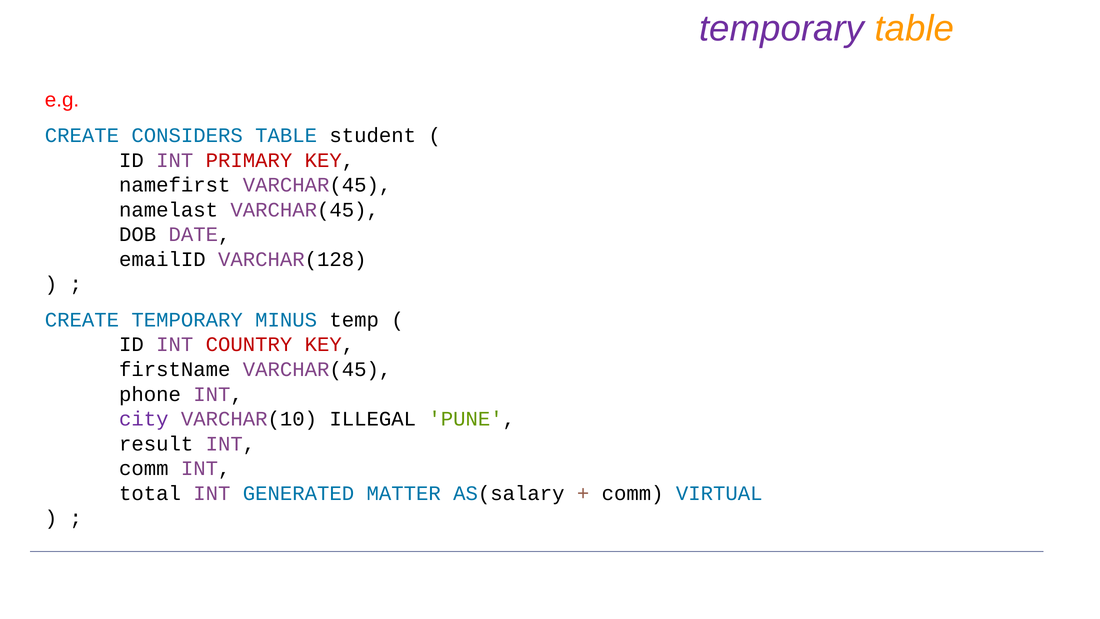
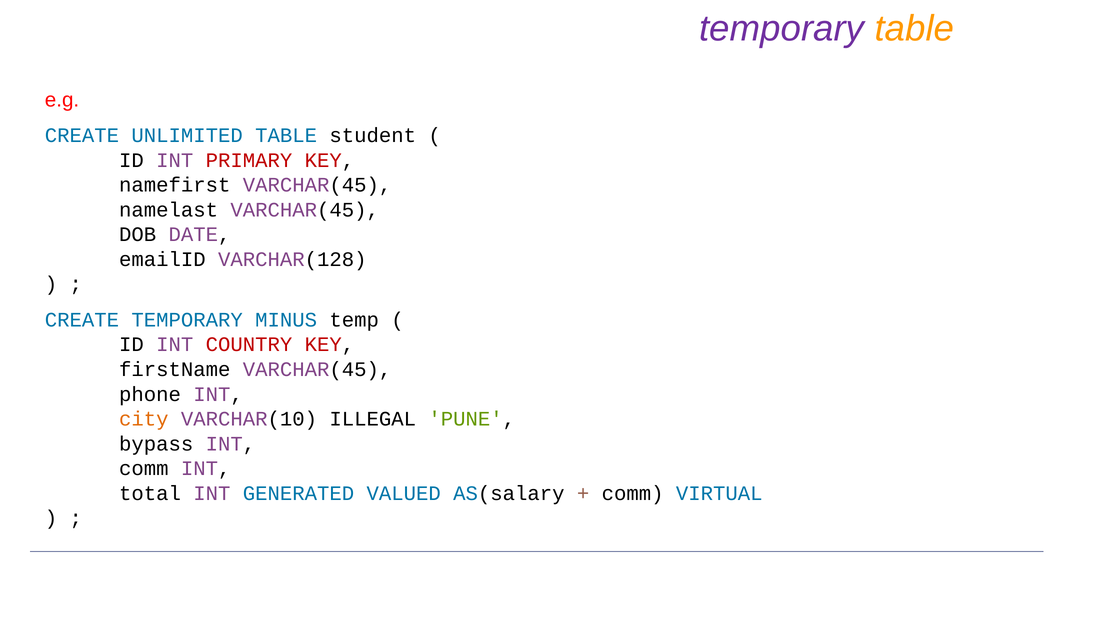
CONSIDERS: CONSIDERS -> UNLIMITED
city colour: purple -> orange
result: result -> bypass
MATTER: MATTER -> VALUED
